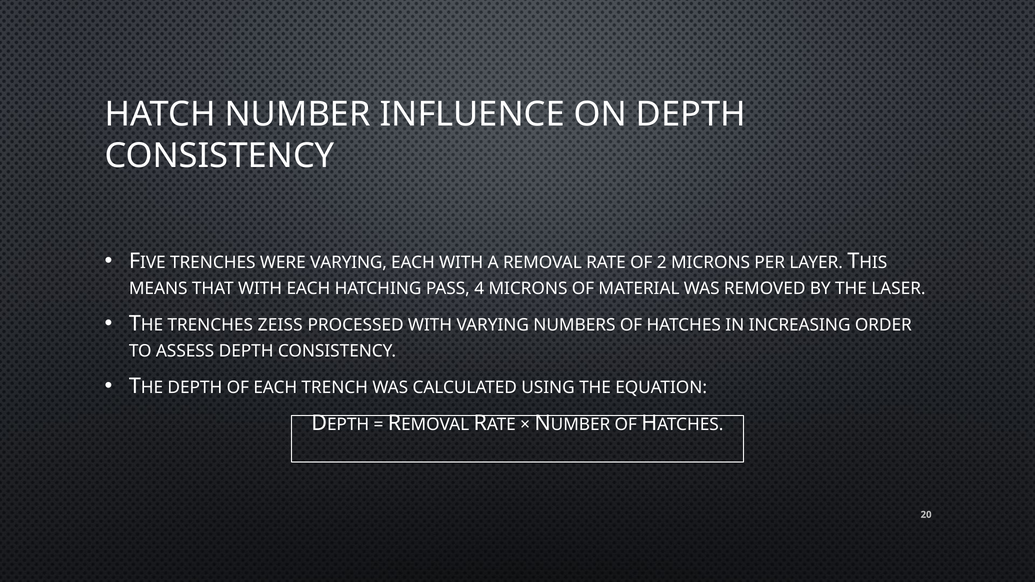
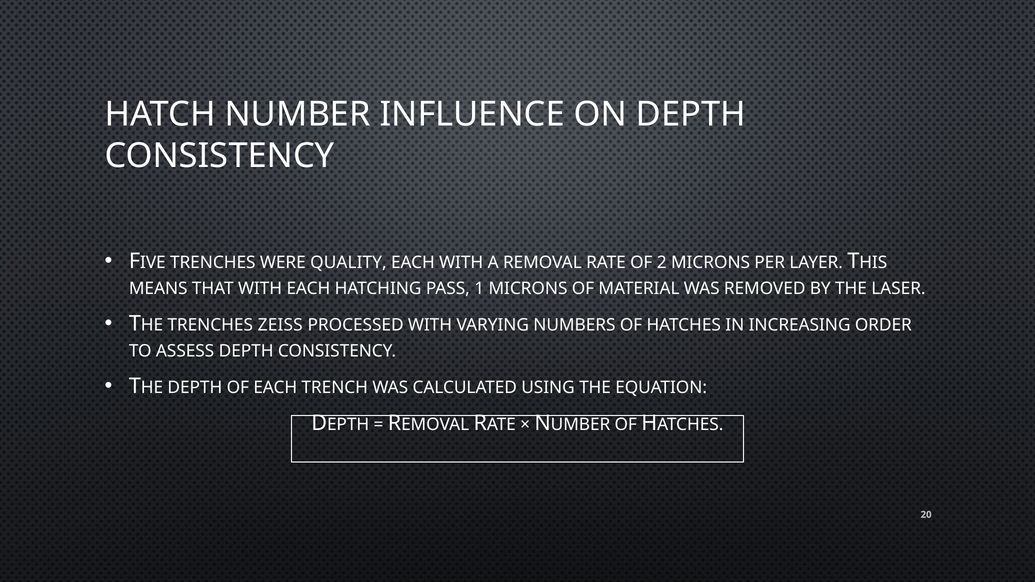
WERE VARYING: VARYING -> QUALITY
4: 4 -> 1
